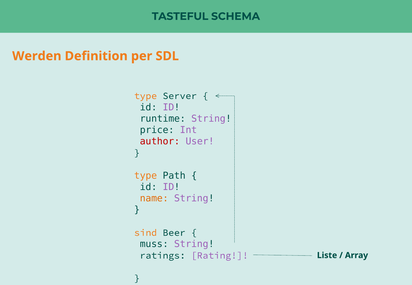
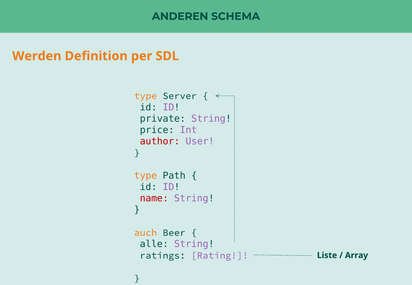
TASTEFUL: TASTEFUL -> ANDEREN
runtime: runtime -> private
name colour: orange -> red
sind: sind -> auch
muss: muss -> alle
